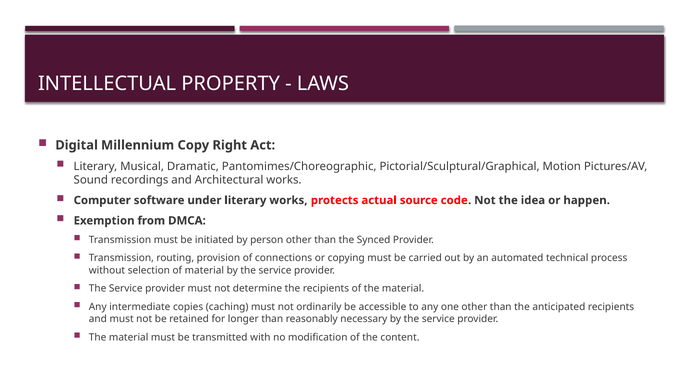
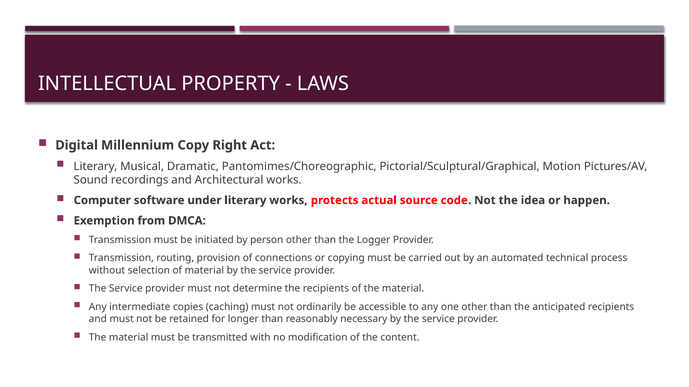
Synced: Synced -> Logger
